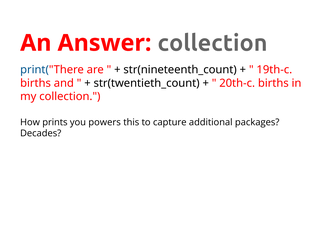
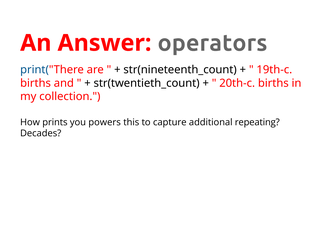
Answer collection: collection -> operators
packages: packages -> repeating
